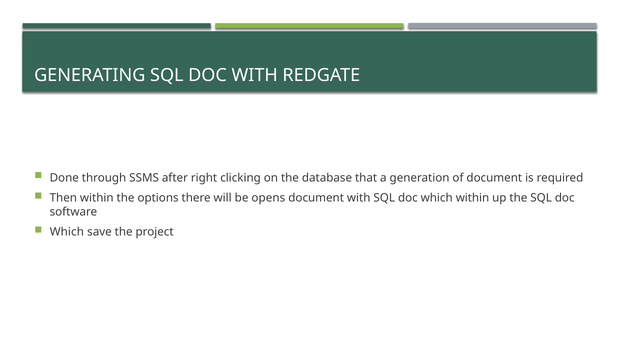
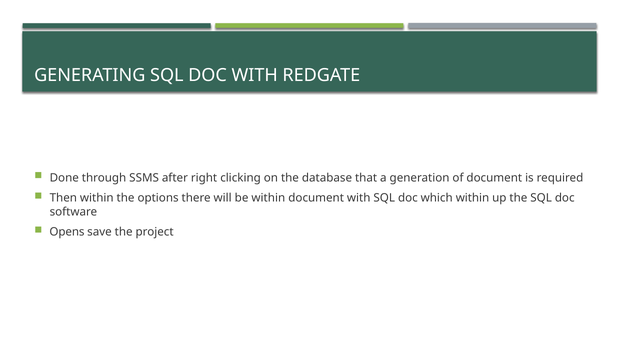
be opens: opens -> within
Which at (67, 232): Which -> Opens
